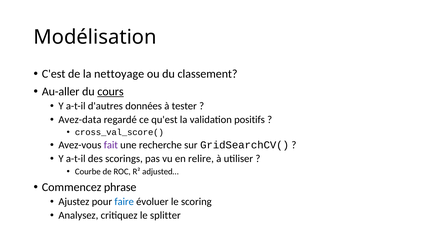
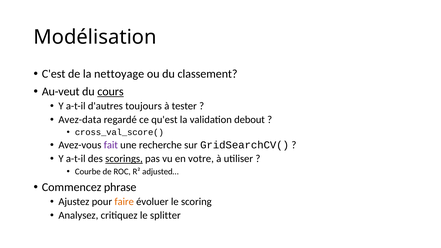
Au-aller: Au-aller -> Au-veut
données: données -> toujours
positifs: positifs -> debout
scorings underline: none -> present
relire: relire -> votre
faire colour: blue -> orange
